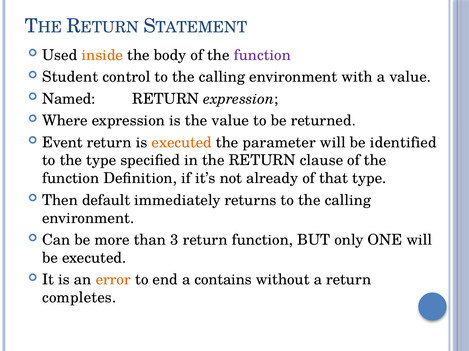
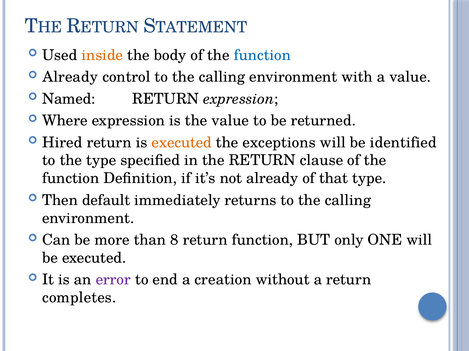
function at (262, 55) colour: purple -> blue
Student at (70, 77): Student -> Already
Event: Event -> Hired
parameter: parameter -> exceptions
3: 3 -> 8
error colour: orange -> purple
contains: contains -> creation
